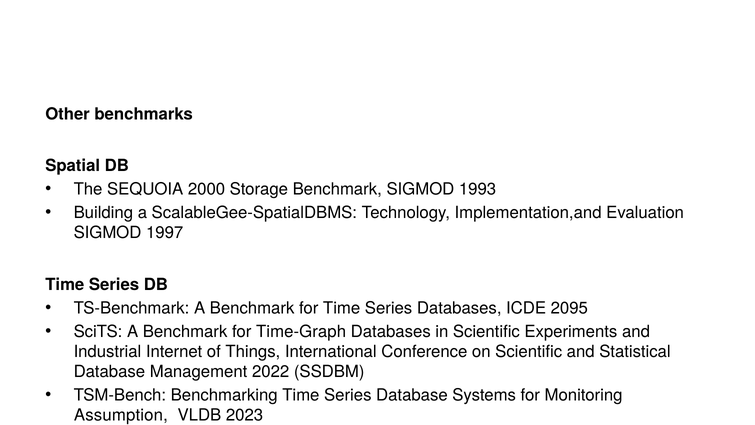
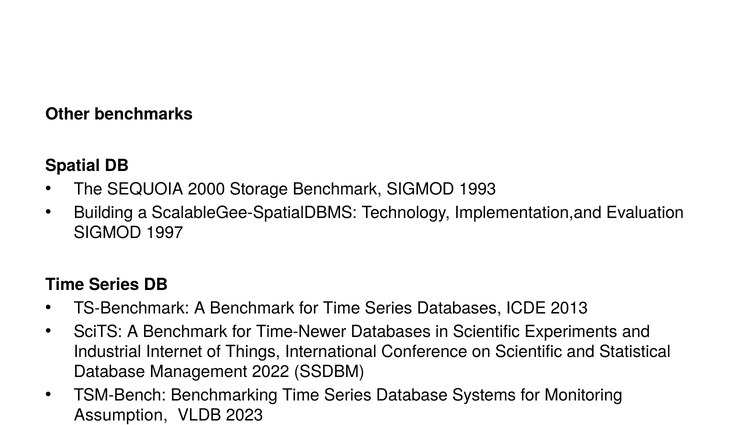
2095: 2095 -> 2013
Time-Graph: Time-Graph -> Time-Newer
